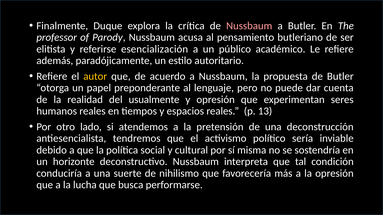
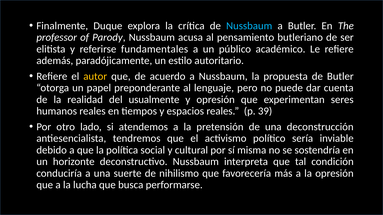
Nussbaum at (249, 26) colour: pink -> light blue
esencialización: esencialización -> fundamentales
13: 13 -> 39
